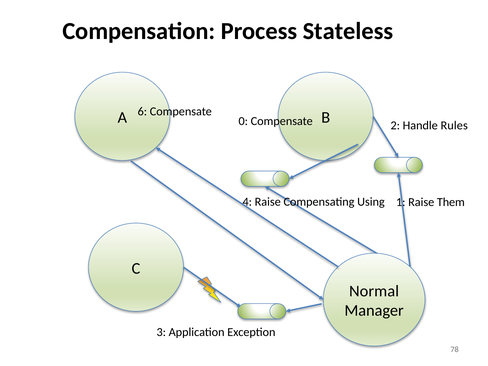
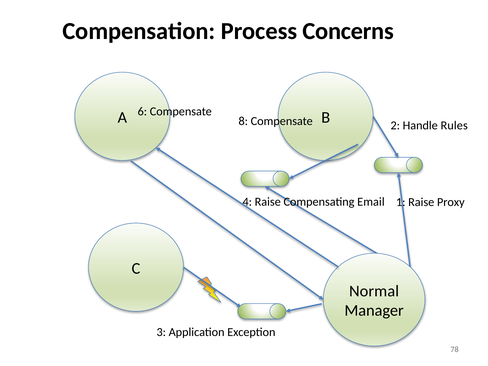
Stateless: Stateless -> Concerns
0: 0 -> 8
Using: Using -> Email
Them: Them -> Proxy
